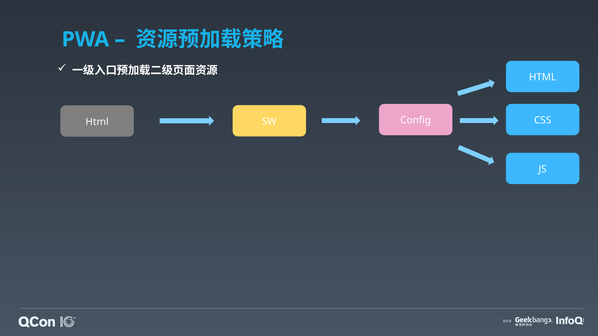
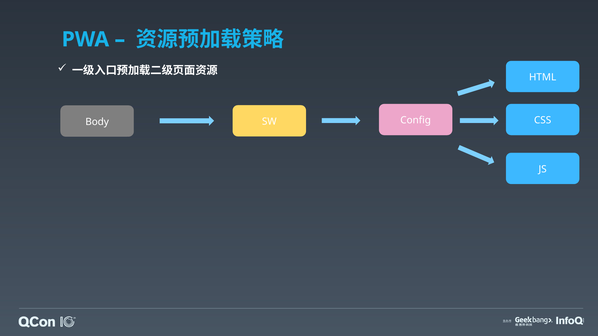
Html at (97, 122): Html -> Body
